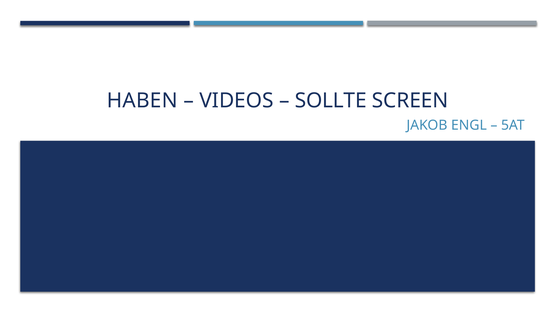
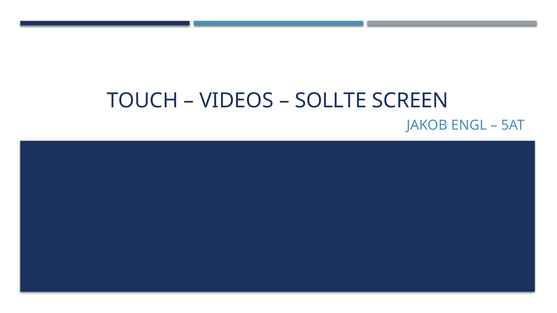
HABEN: HABEN -> TOUCH
